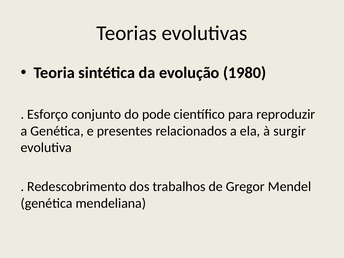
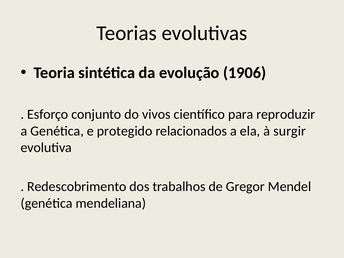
1980: 1980 -> 1906
pode: pode -> vivos
presentes: presentes -> protegido
